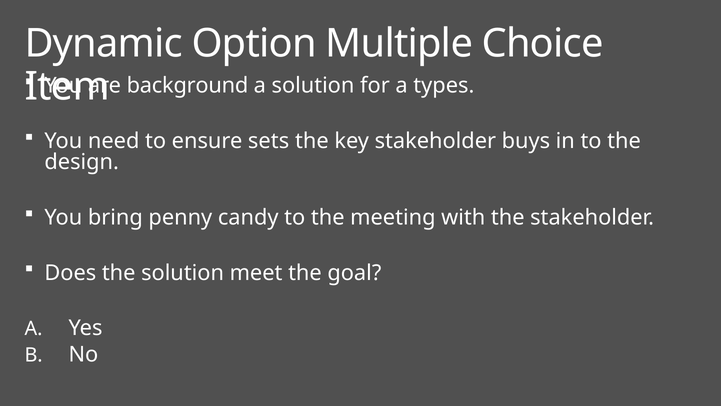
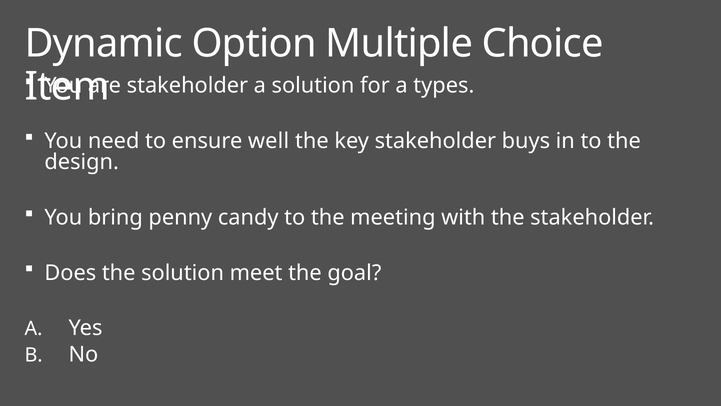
background at (187, 85): background -> stakeholder
sets: sets -> well
